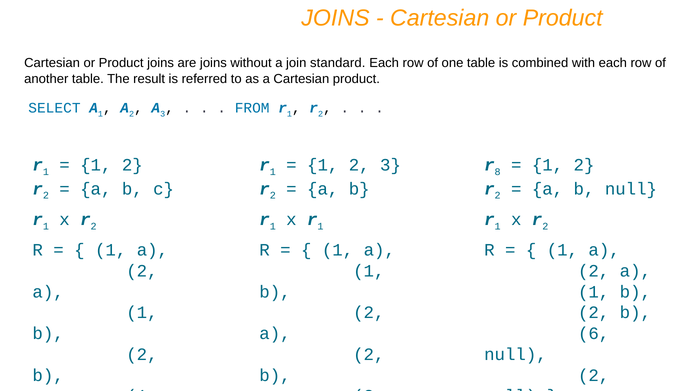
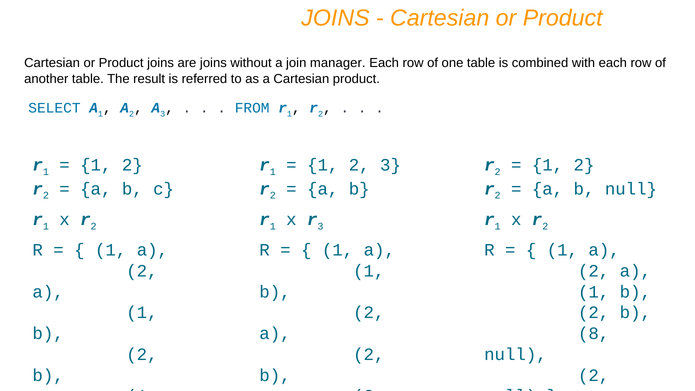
standard: standard -> manager
8 at (498, 172): 8 -> 2
x r 1: 1 -> 3
6: 6 -> 8
